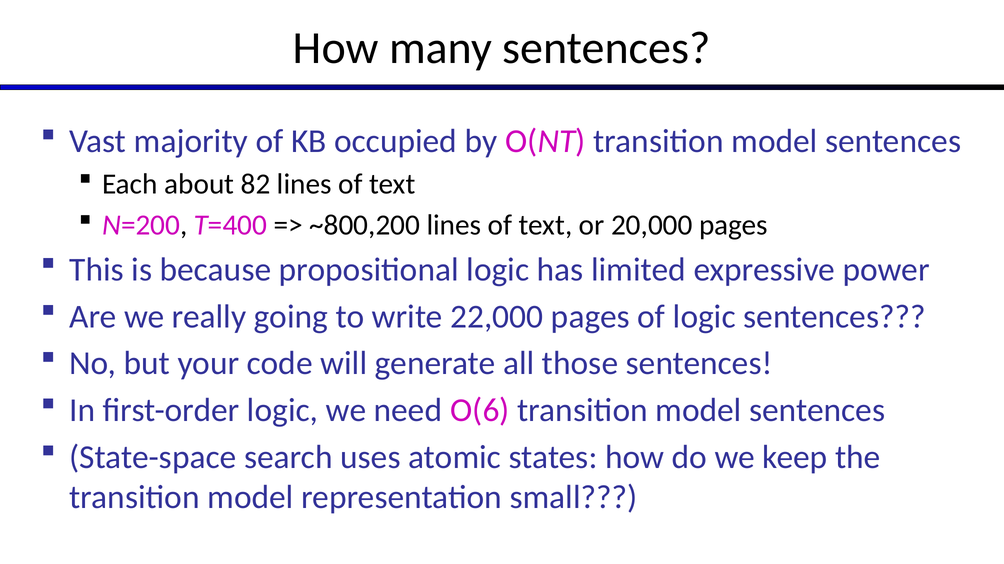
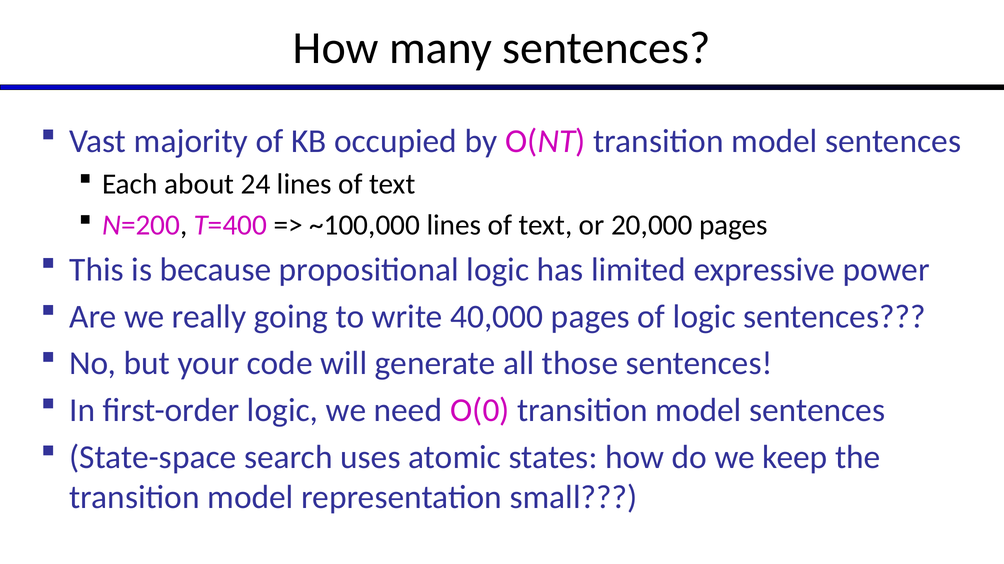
82: 82 -> 24
~800,200: ~800,200 -> ~100,000
22,000: 22,000 -> 40,000
O(6: O(6 -> O(0
